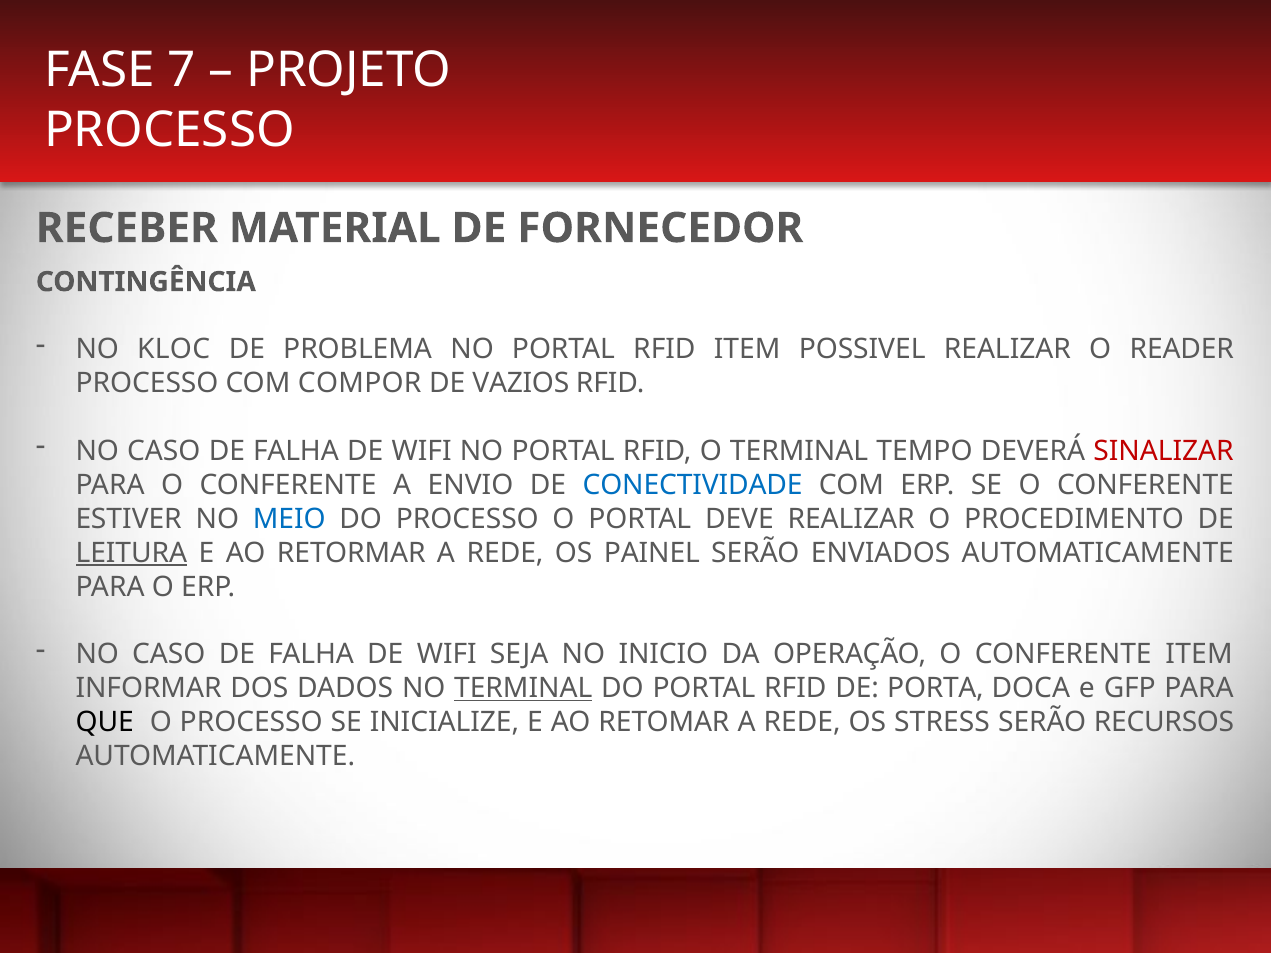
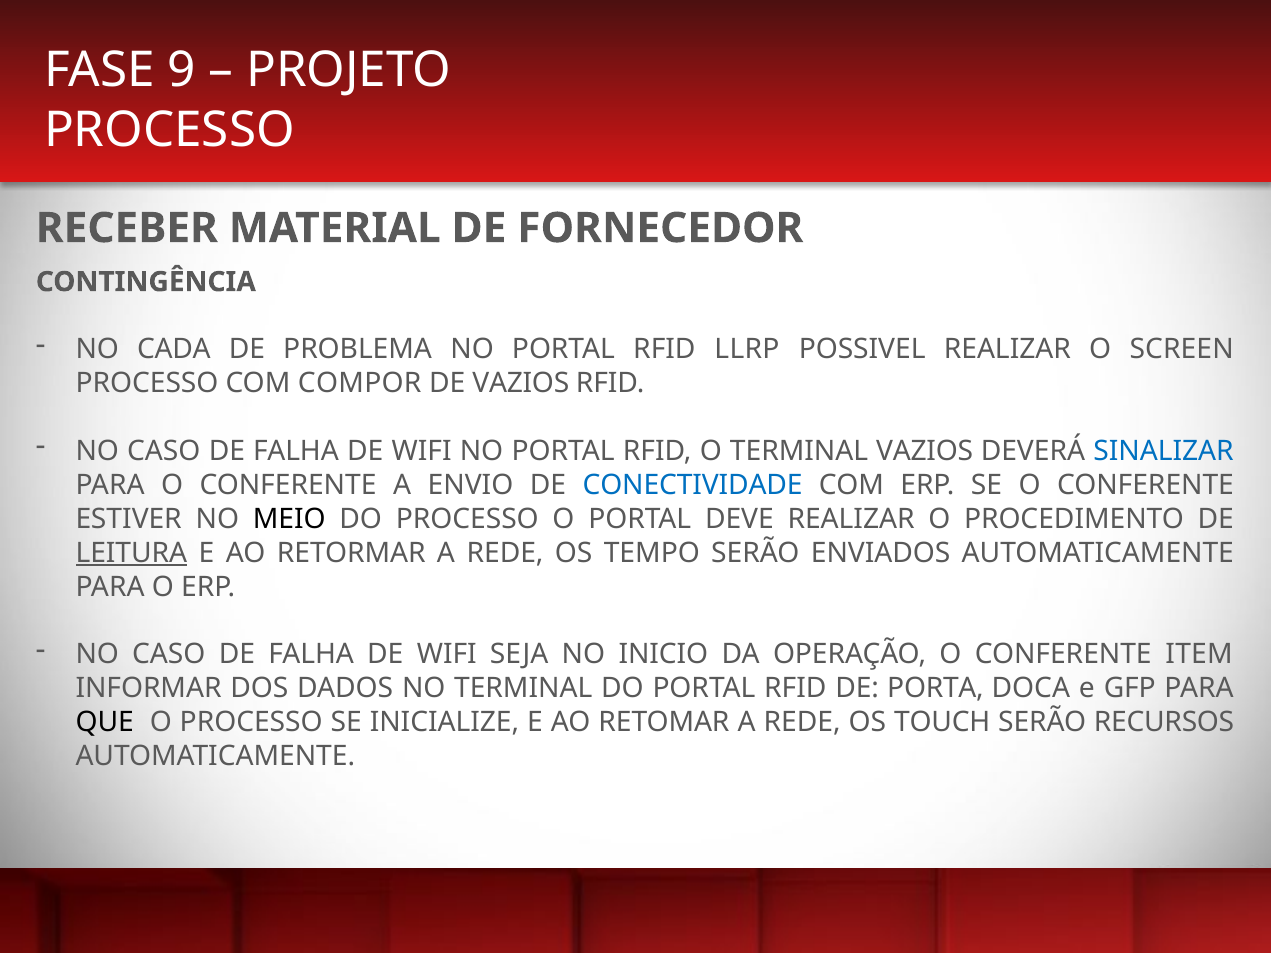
7: 7 -> 9
KLOC: KLOC -> CADA
RFID ITEM: ITEM -> LLRP
READER: READER -> SCREEN
TERMINAL TEMPO: TEMPO -> VAZIOS
SINALIZAR colour: red -> blue
MEIO colour: blue -> black
PAINEL: PAINEL -> TEMPO
TERMINAL at (523, 688) underline: present -> none
STRESS: STRESS -> TOUCH
